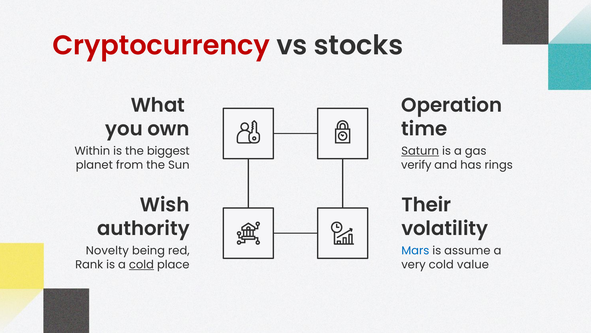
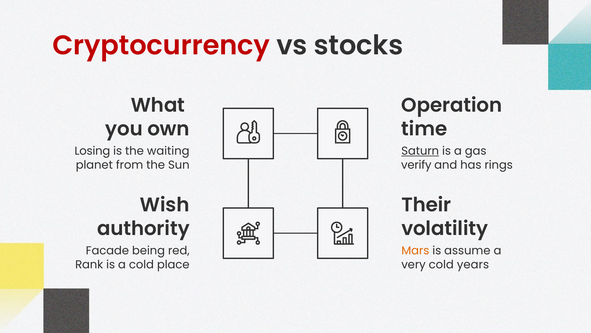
Within: Within -> Losing
biggest: biggest -> waiting
Novelty: Novelty -> Facade
Mars colour: blue -> orange
cold at (141, 264) underline: present -> none
value: value -> years
